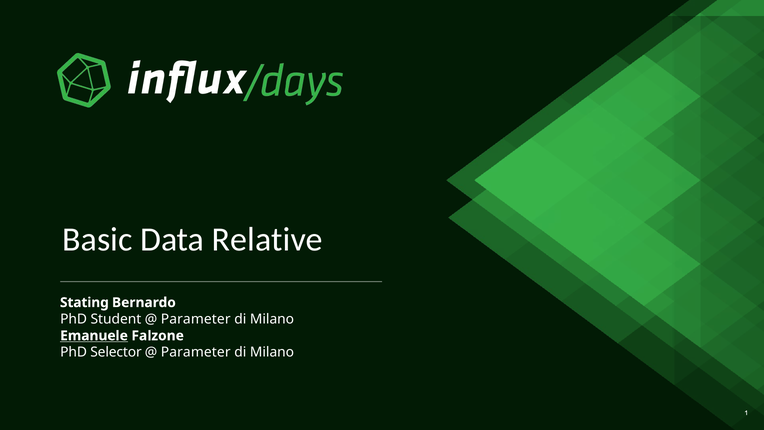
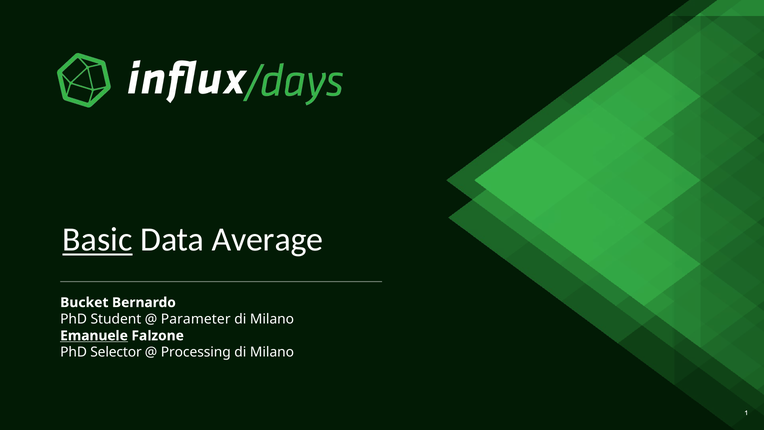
Basic underline: none -> present
Relative: Relative -> Average
Stating: Stating -> Bucket
Parameter at (196, 352): Parameter -> Processing
